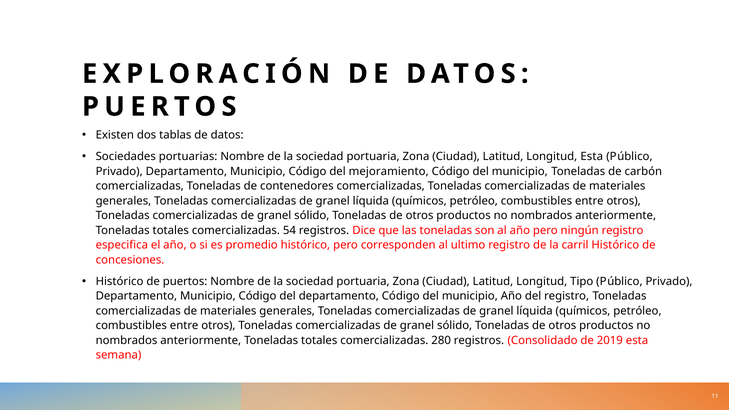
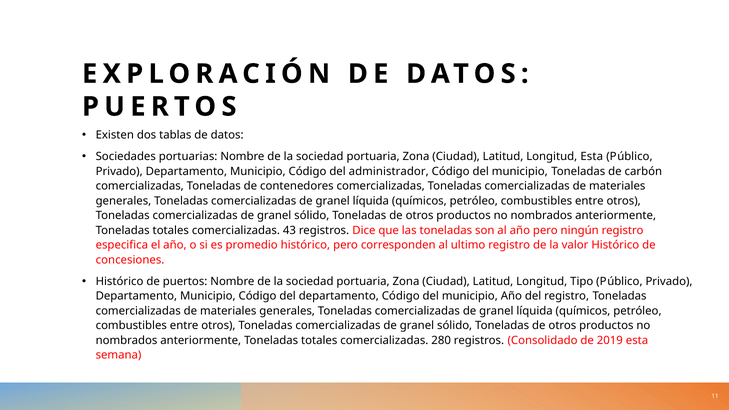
mejoramiento: mejoramiento -> administrador
54: 54 -> 43
carril: carril -> valor
